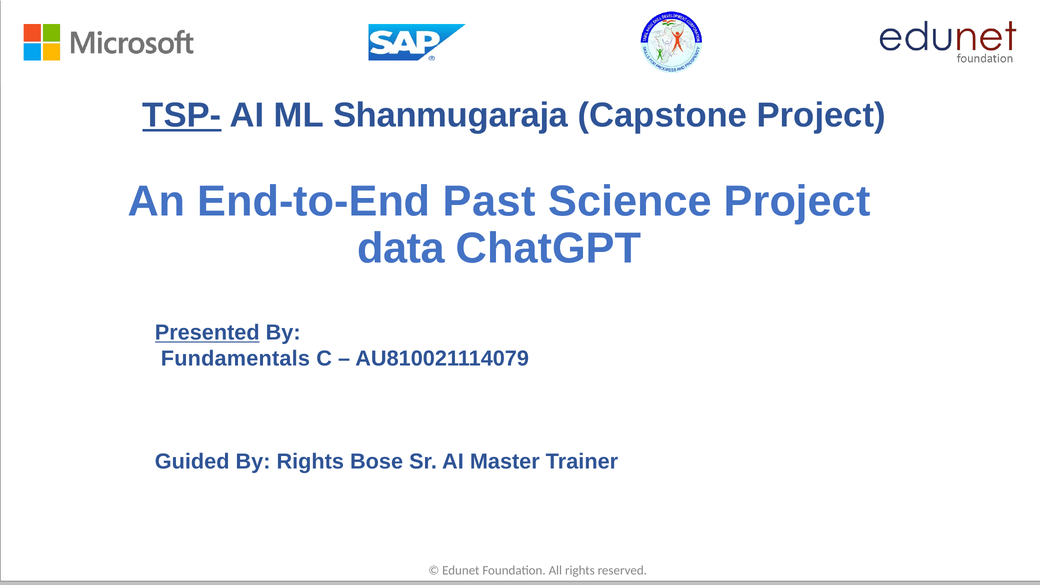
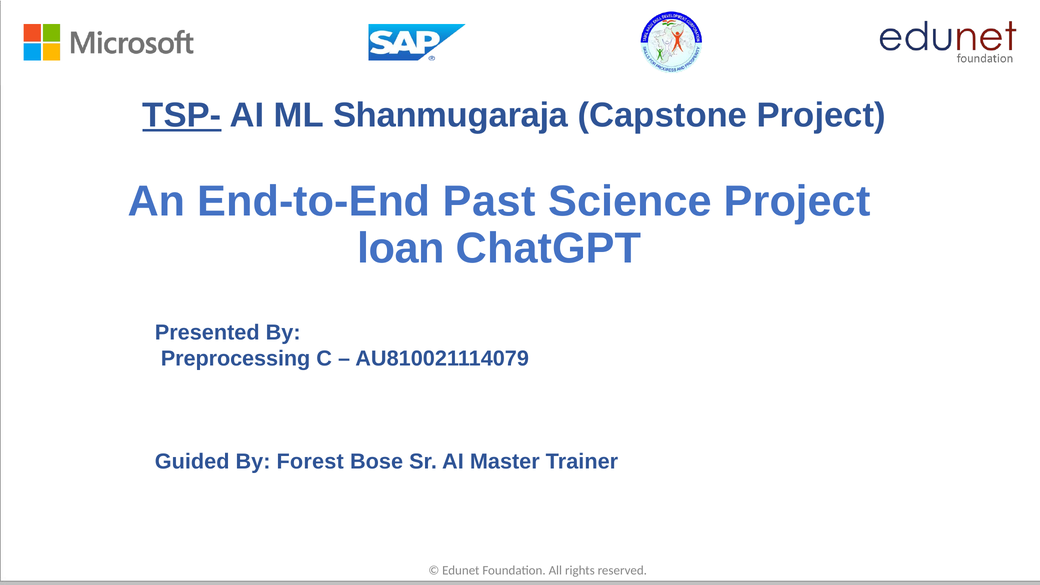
data: data -> loan
Presented underline: present -> none
Fundamentals: Fundamentals -> Preprocessing
By Rights: Rights -> Forest
